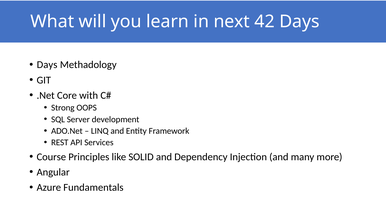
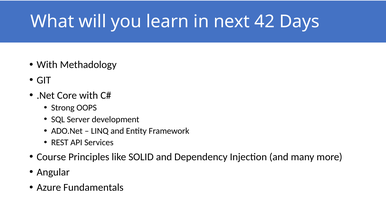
Days at (47, 65): Days -> With
